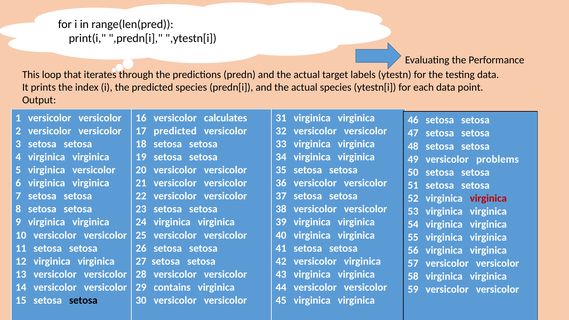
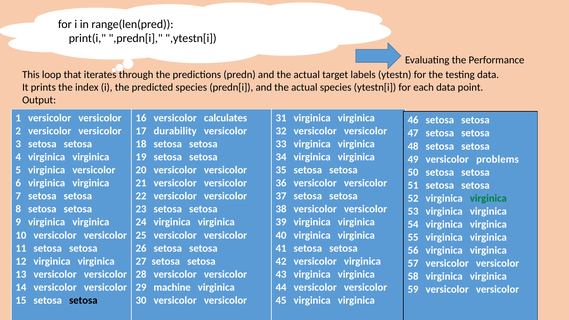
17 predicted: predicted -> durability
virginica at (488, 198) colour: red -> green
contains: contains -> machine
